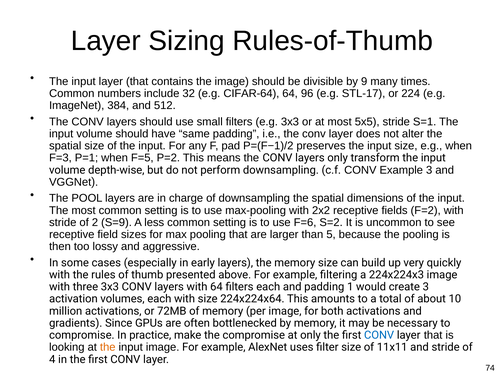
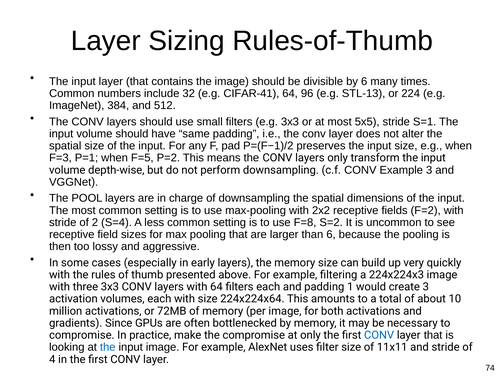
by 9: 9 -> 6
CIFAR-64: CIFAR-64 -> CIFAR-41
STL-17: STL-17 -> STL-13
S=9: S=9 -> S=4
F=6: F=6 -> F=8
than 5: 5 -> 6
the at (108, 347) colour: orange -> blue
